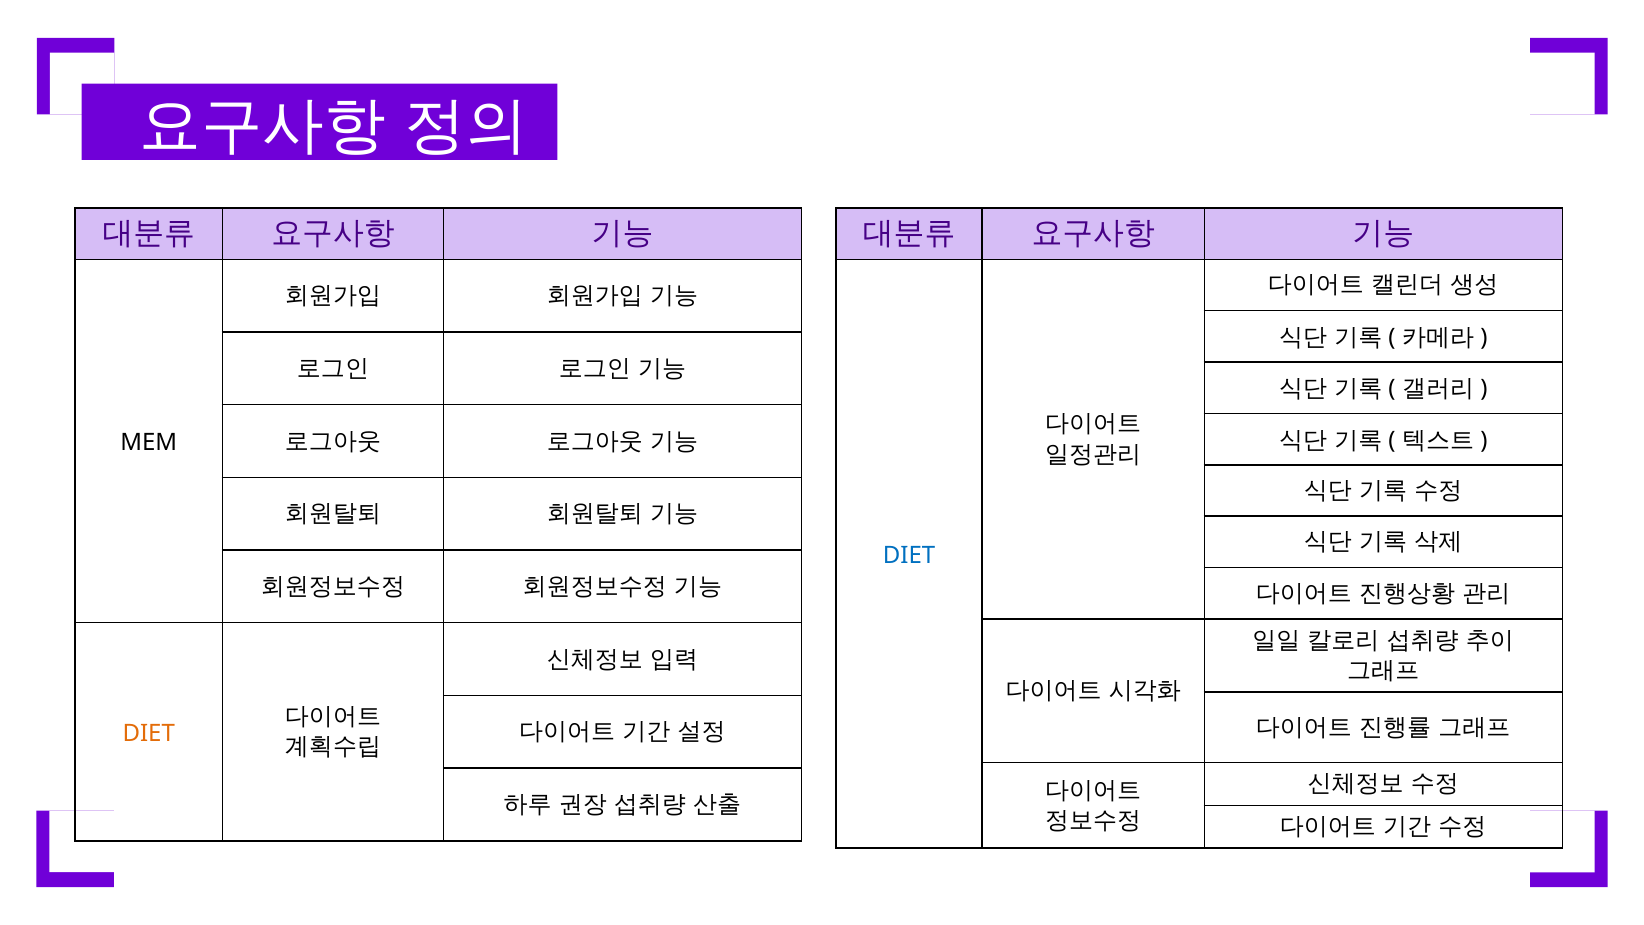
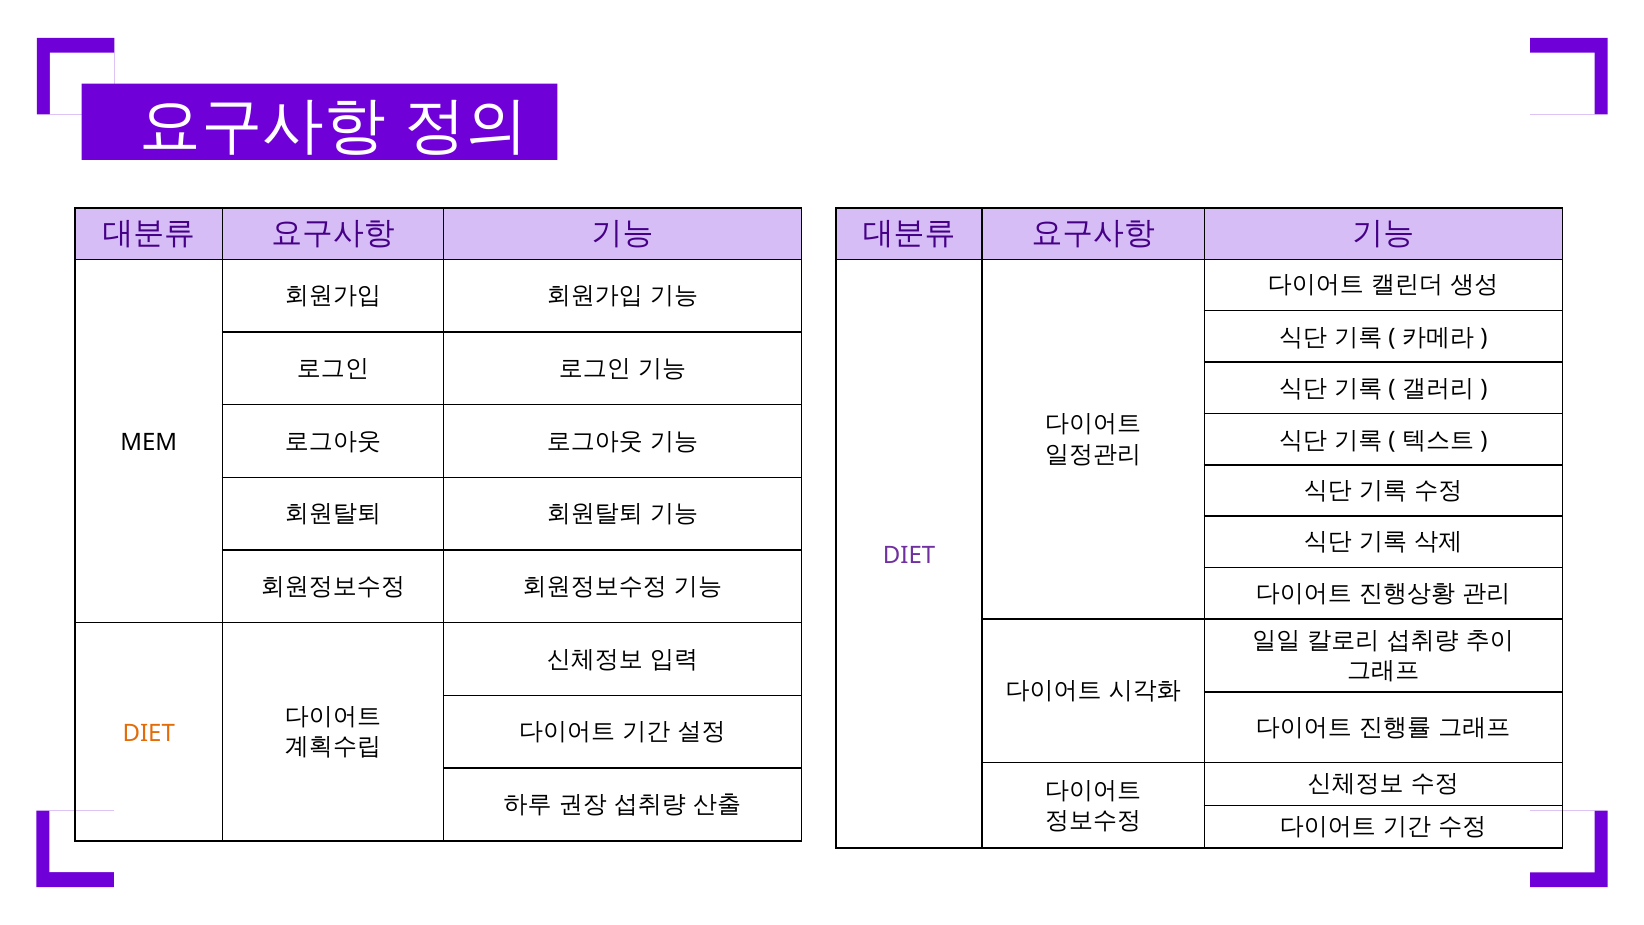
DIET at (909, 555) colour: blue -> purple
